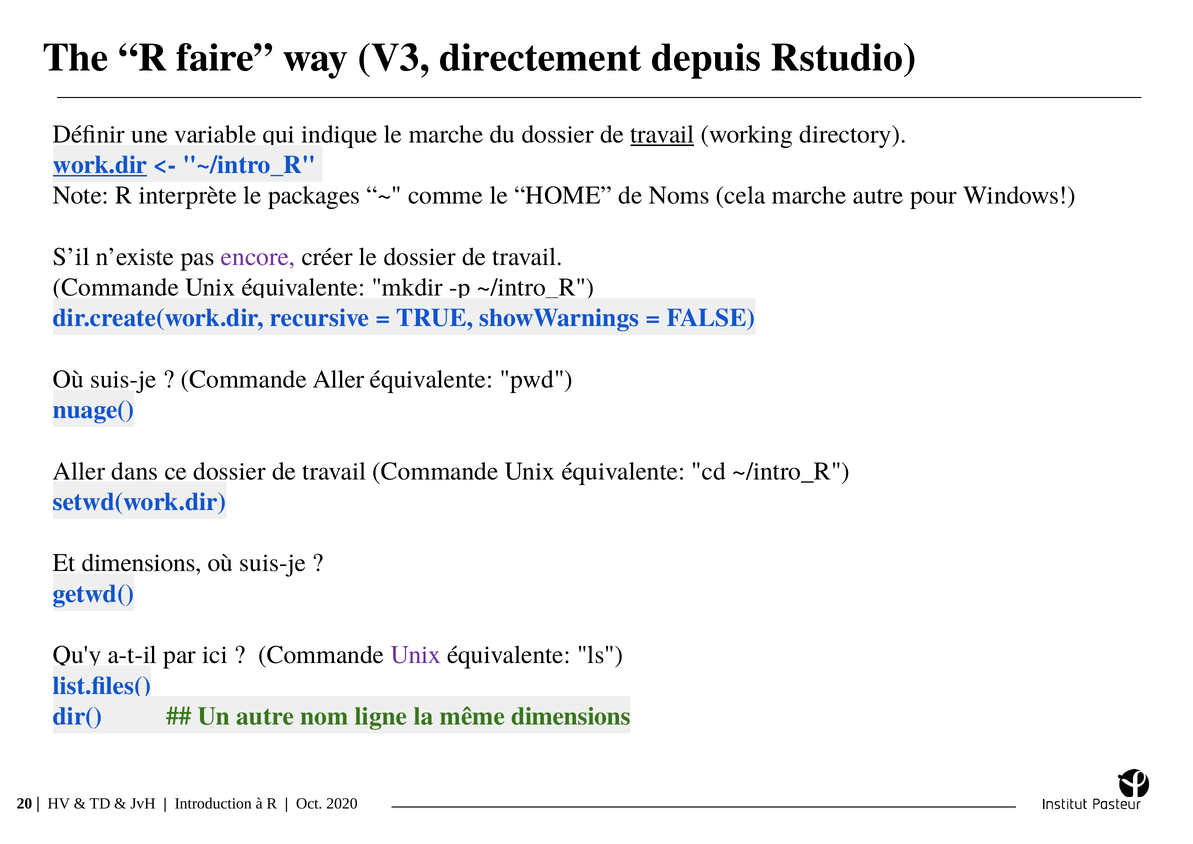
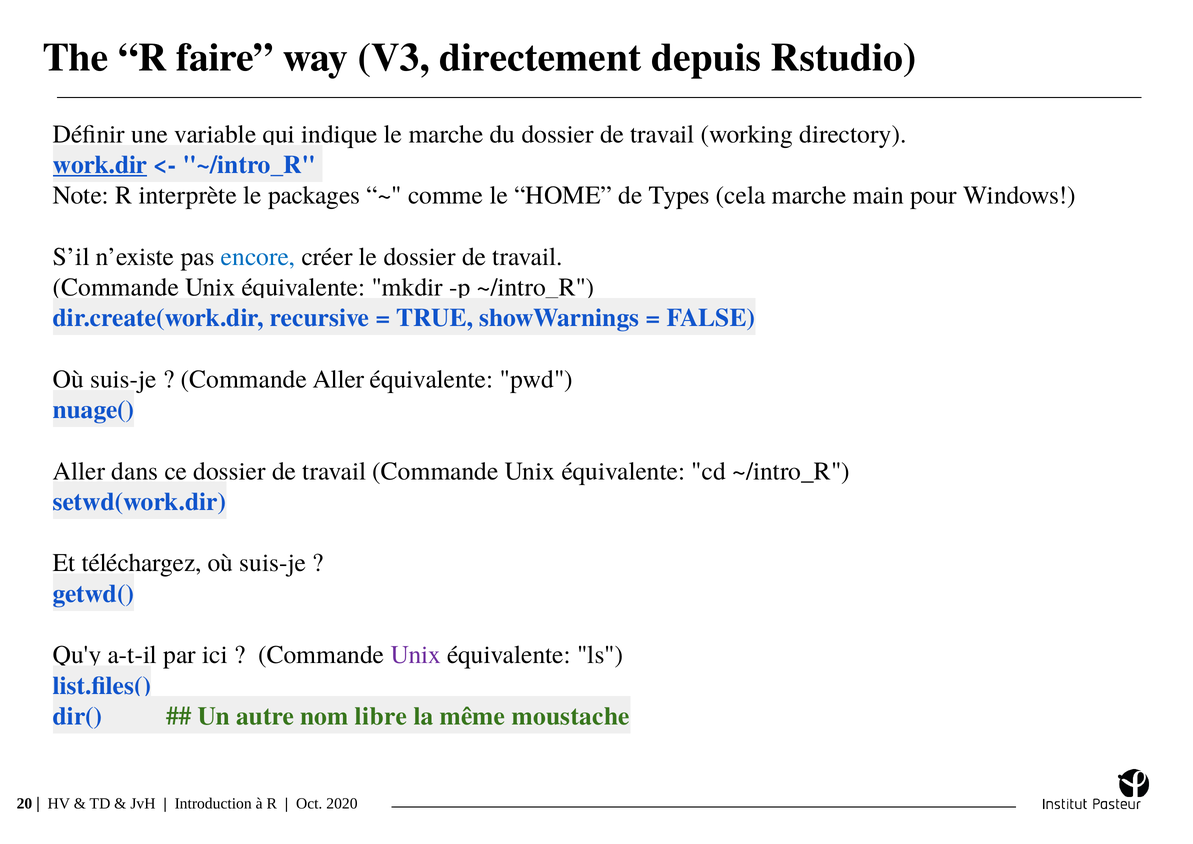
travail at (662, 134) underline: present -> none
Noms: Noms -> Types
marche autre: autre -> main
encore colour: purple -> blue
dimensions at (142, 563): dimensions -> téléchargez
ligne: ligne -> libre
même dimensions: dimensions -> moustache
